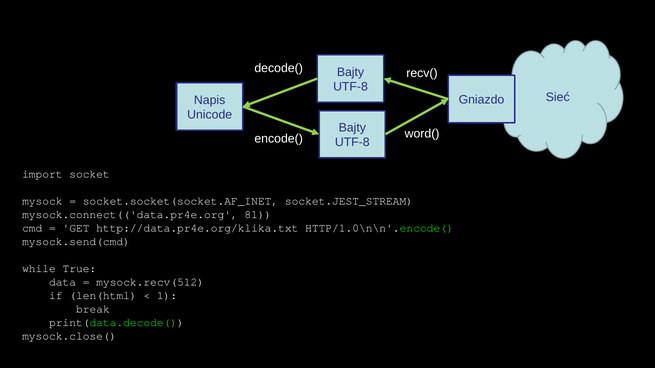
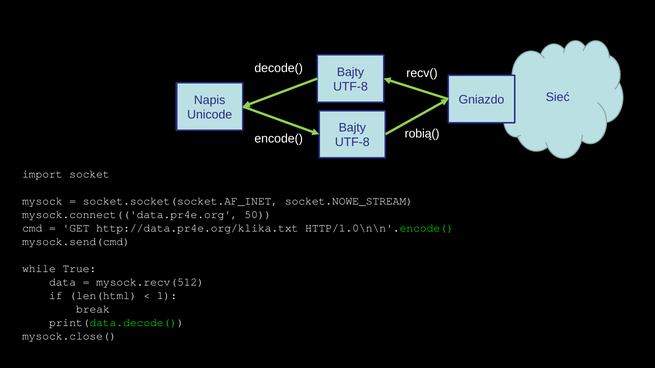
word(: word( -> robią(
socket.JEST_STREAM: socket.JEST_STREAM -> socket.NOWE_STREAM
81: 81 -> 50
